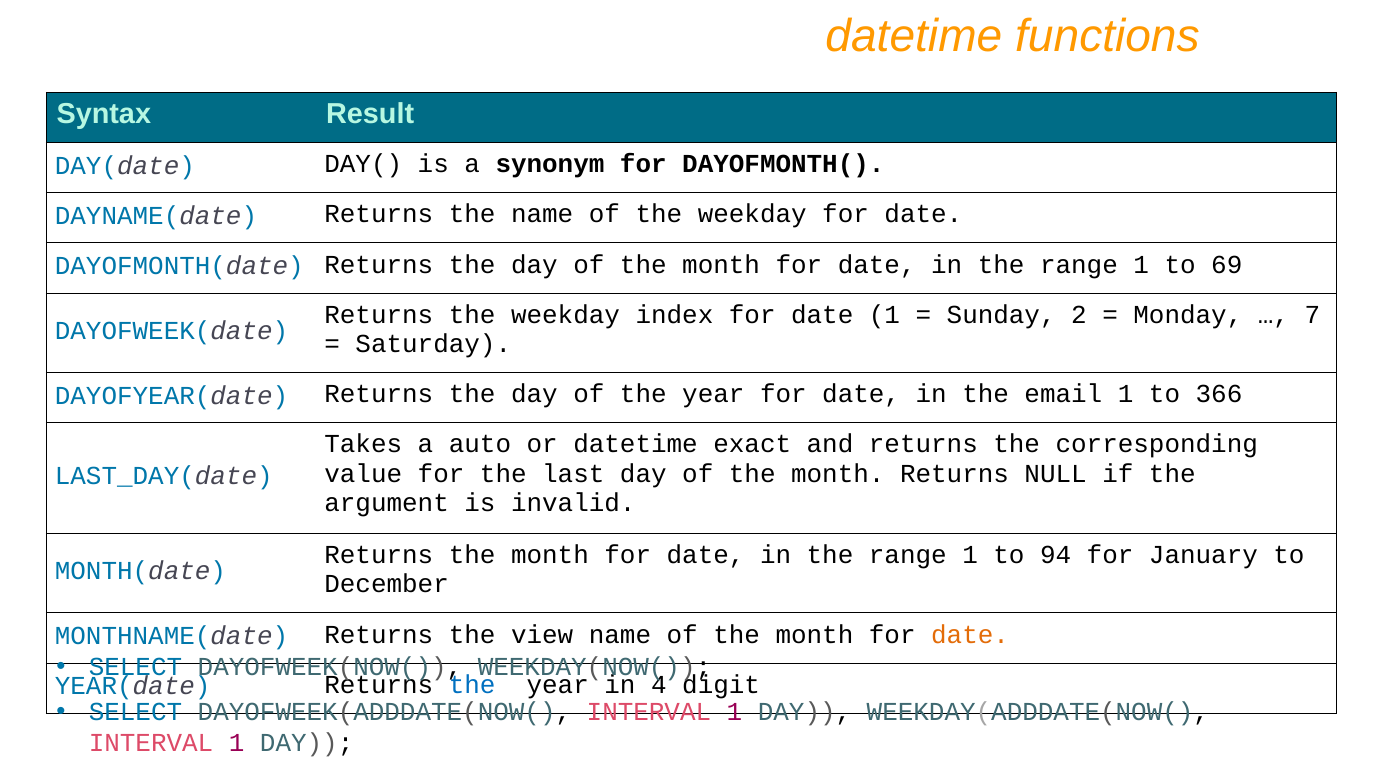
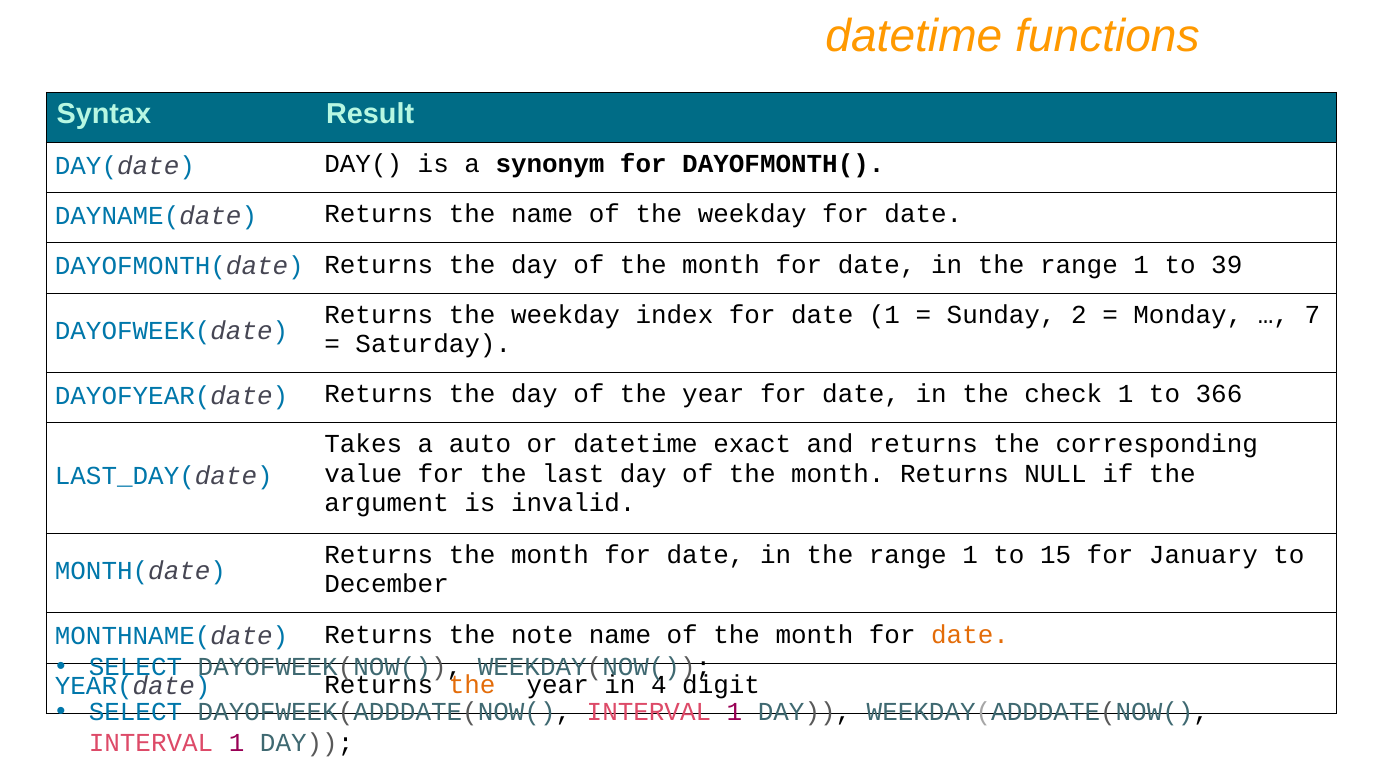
69: 69 -> 39
email: email -> check
94: 94 -> 15
view: view -> note
the at (472, 685) colour: blue -> orange
